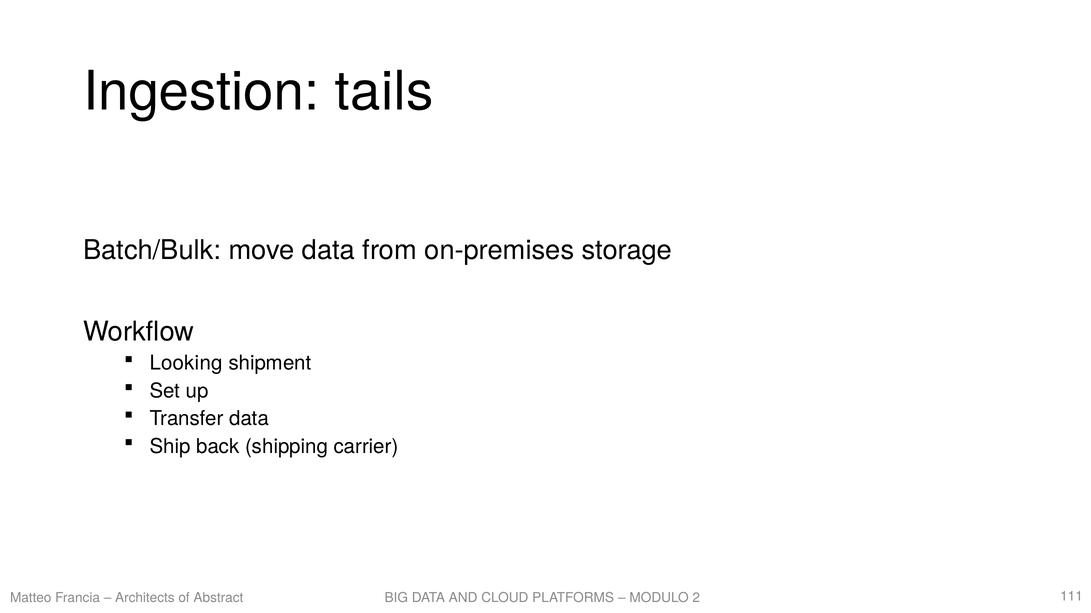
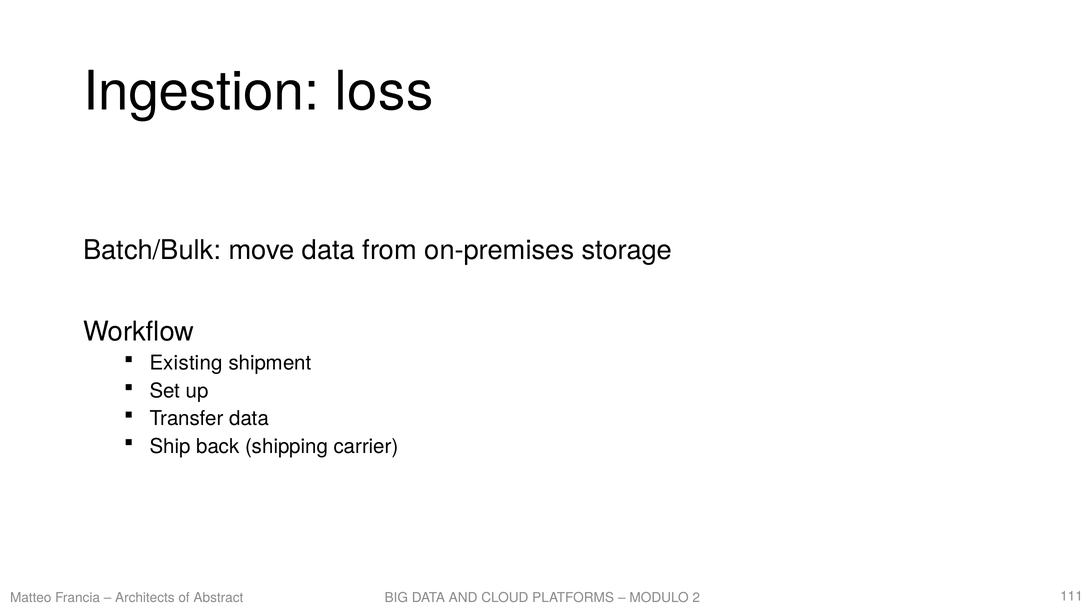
tails: tails -> loss
Looking: Looking -> Existing
